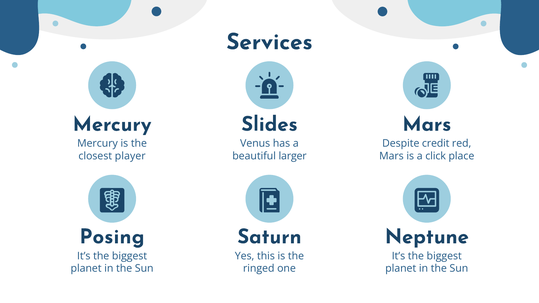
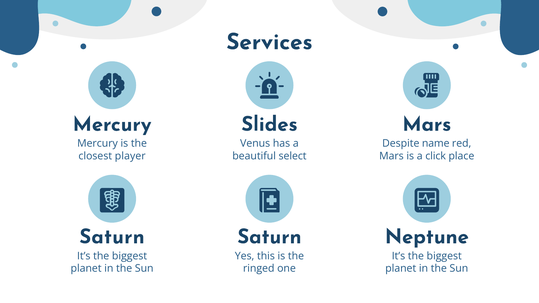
credit: credit -> name
larger: larger -> select
Posing at (112, 237): Posing -> Saturn
